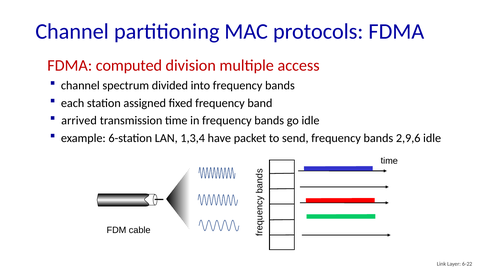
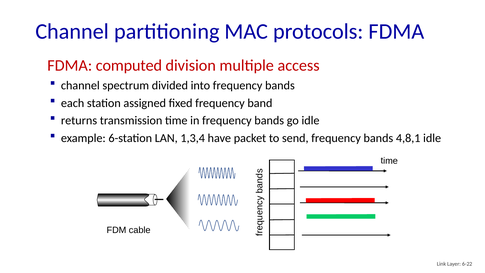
arrived: arrived -> returns
2,9,6: 2,9,6 -> 4,8,1
